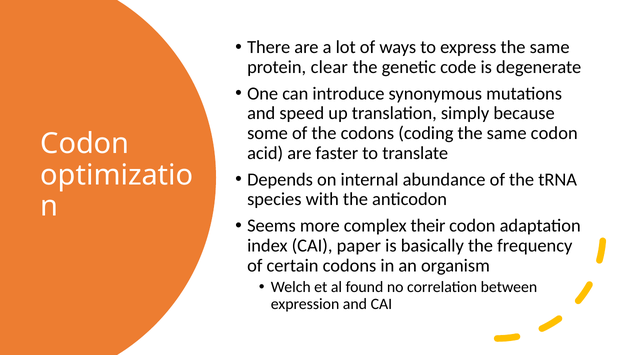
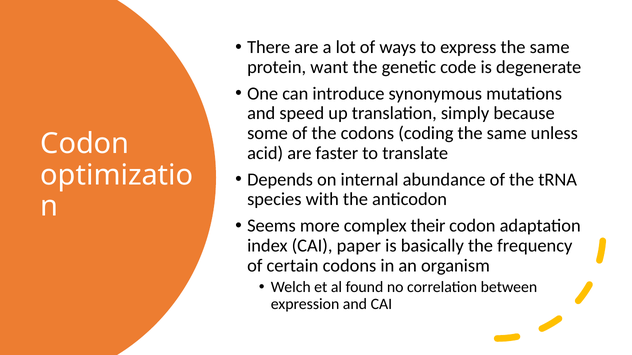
clear: clear -> want
same codon: codon -> unless
